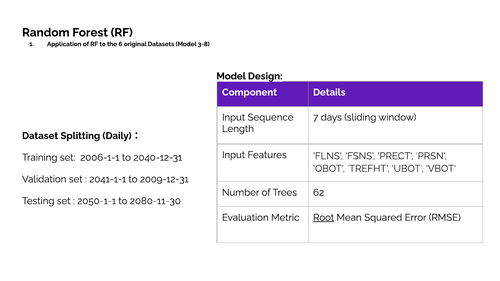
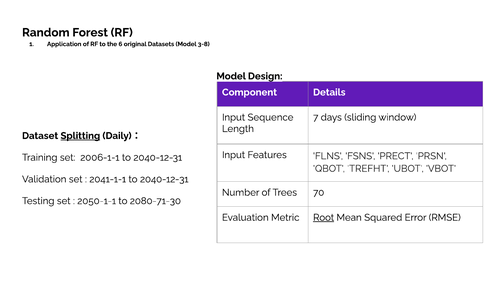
Splitting underline: none -> present
2041-1-1 to 2009-12-31: 2009-12-31 -> 2040-12-31
62: 62 -> 70
2080-11-30: 2080-11-30 -> 2080-71-30
